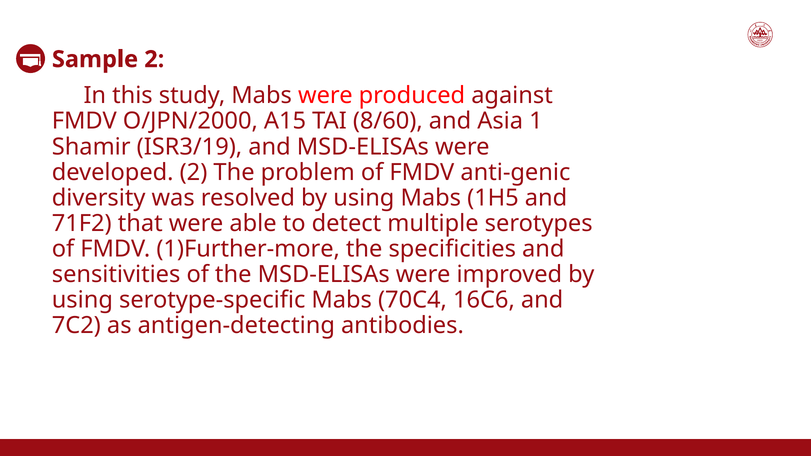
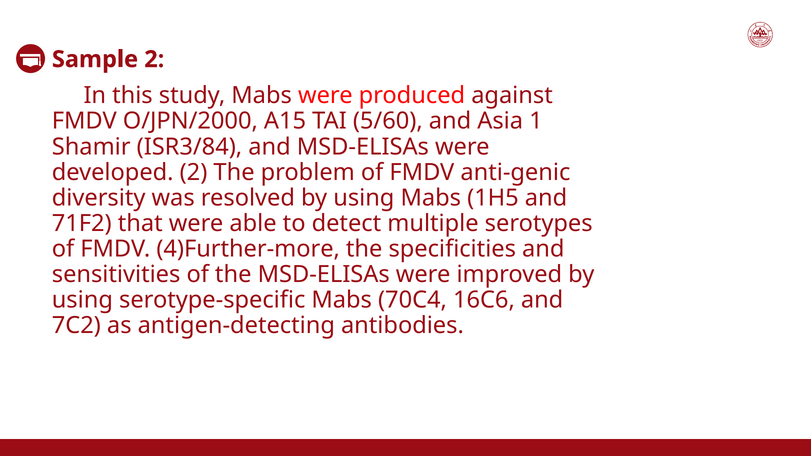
8/60: 8/60 -> 5/60
ISR3/19: ISR3/19 -> ISR3/84
1)Further-more: 1)Further-more -> 4)Further-more
